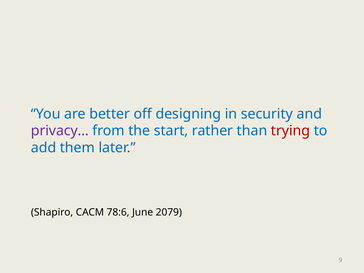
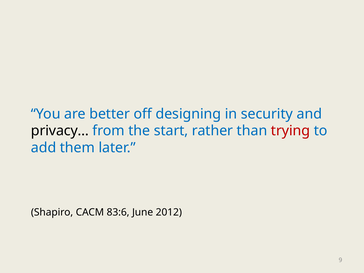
privacy… colour: purple -> black
78:6: 78:6 -> 83:6
2079: 2079 -> 2012
